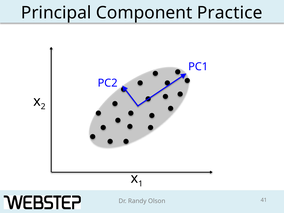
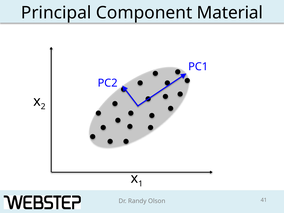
Practice: Practice -> Material
